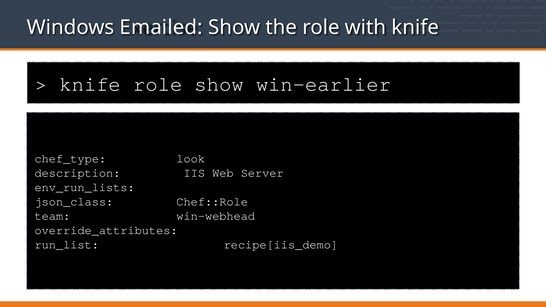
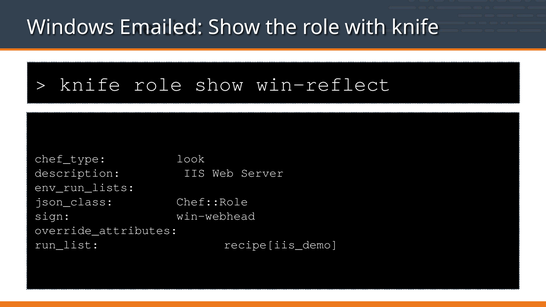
win-earlier: win-earlier -> win-reflect
team: team -> sign
